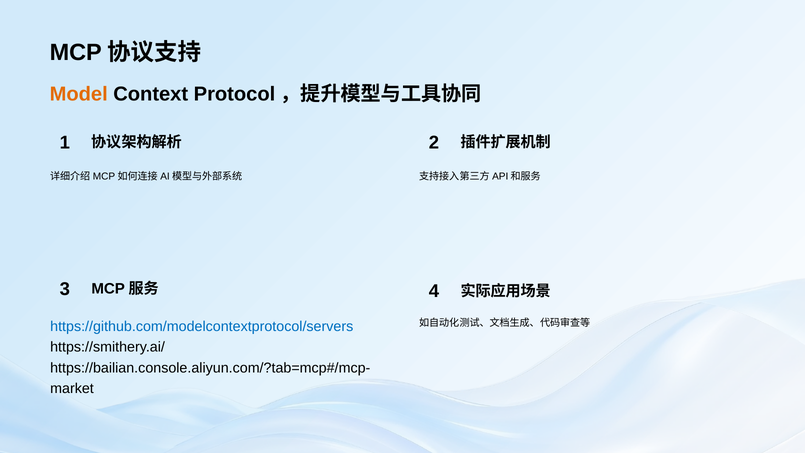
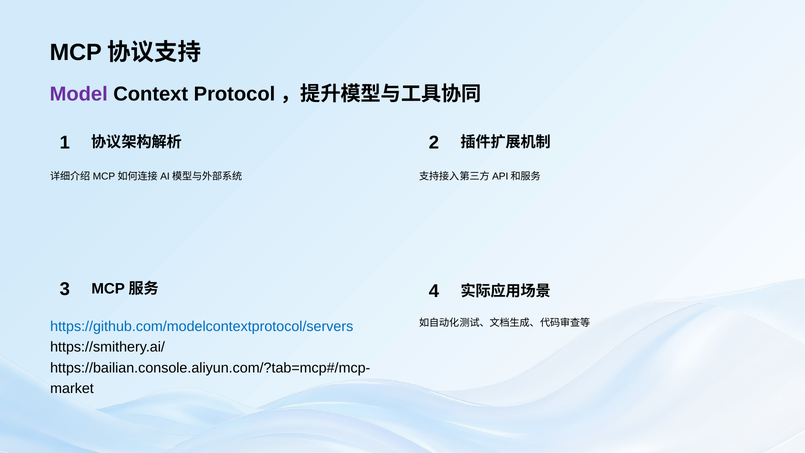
Model colour: orange -> purple
